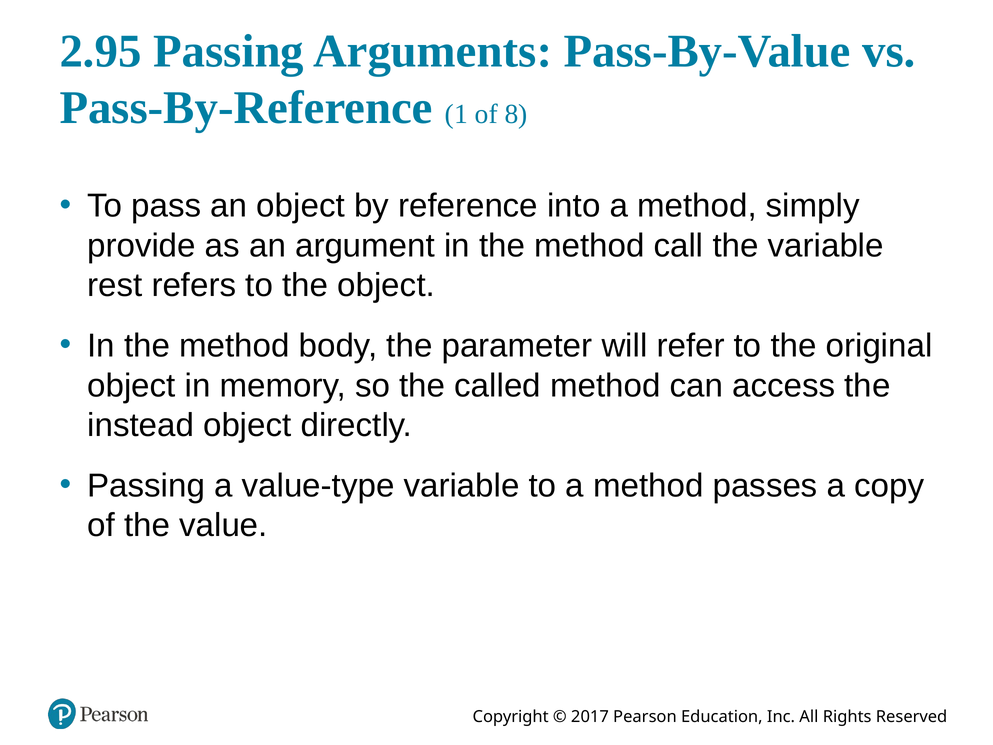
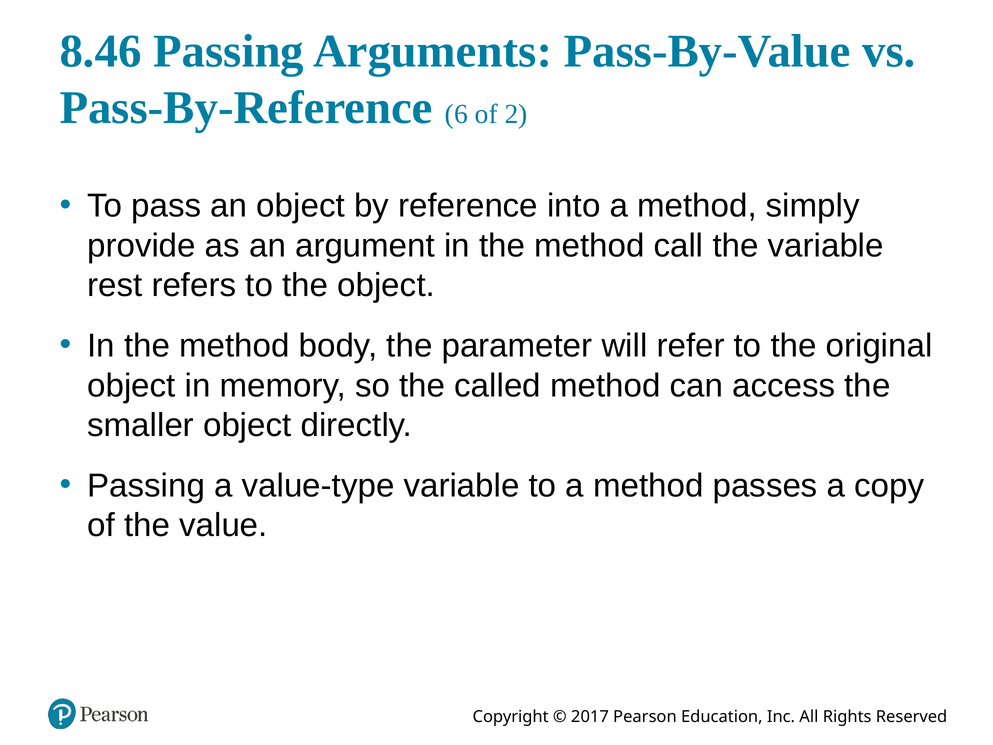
2.95: 2.95 -> 8.46
1: 1 -> 6
8: 8 -> 2
instead: instead -> smaller
